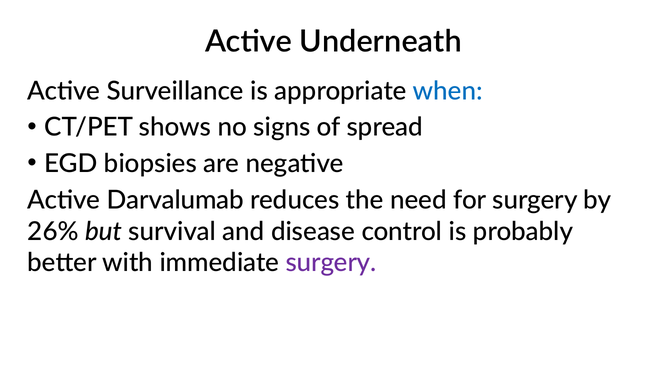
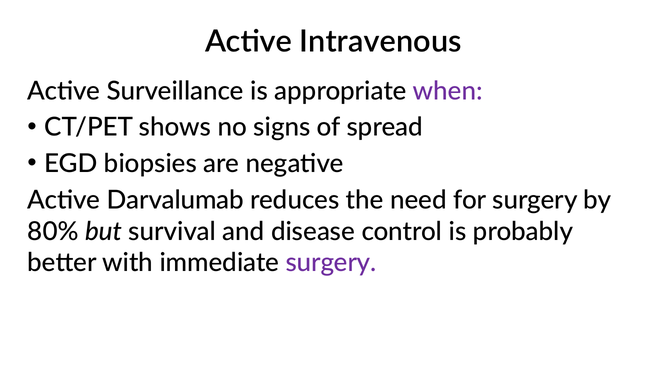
Underneath: Underneath -> Intravenous
when colour: blue -> purple
26%: 26% -> 80%
